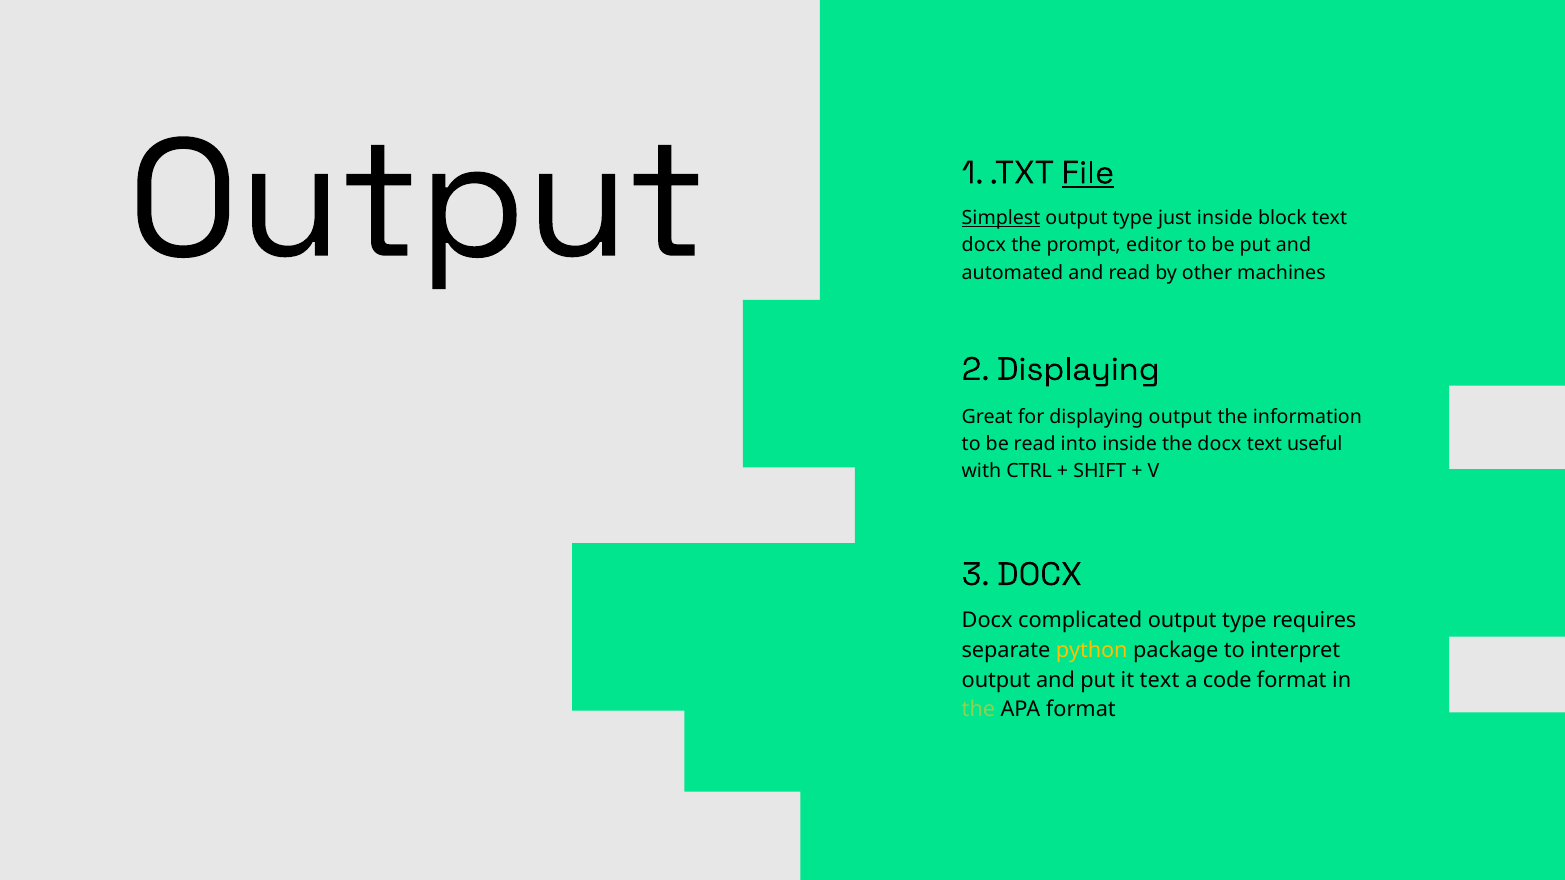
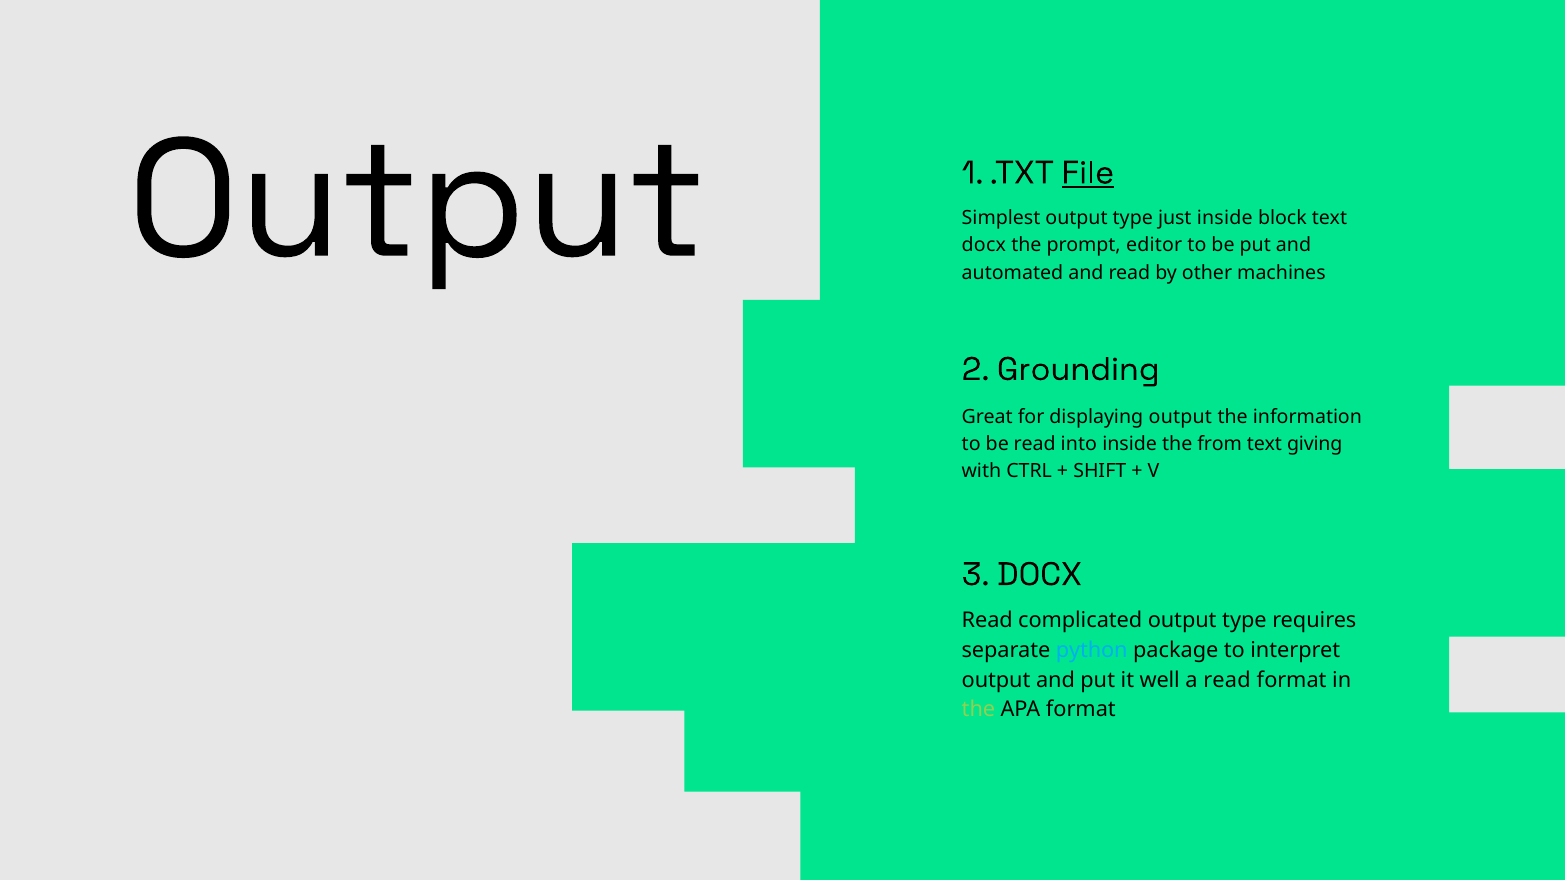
Simplest underline: present -> none
2 Displaying: Displaying -> Grounding
the docx: docx -> from
useful: useful -> giving
Docx at (987, 620): Docx -> Read
python colour: yellow -> light blue
it text: text -> well
a code: code -> read
